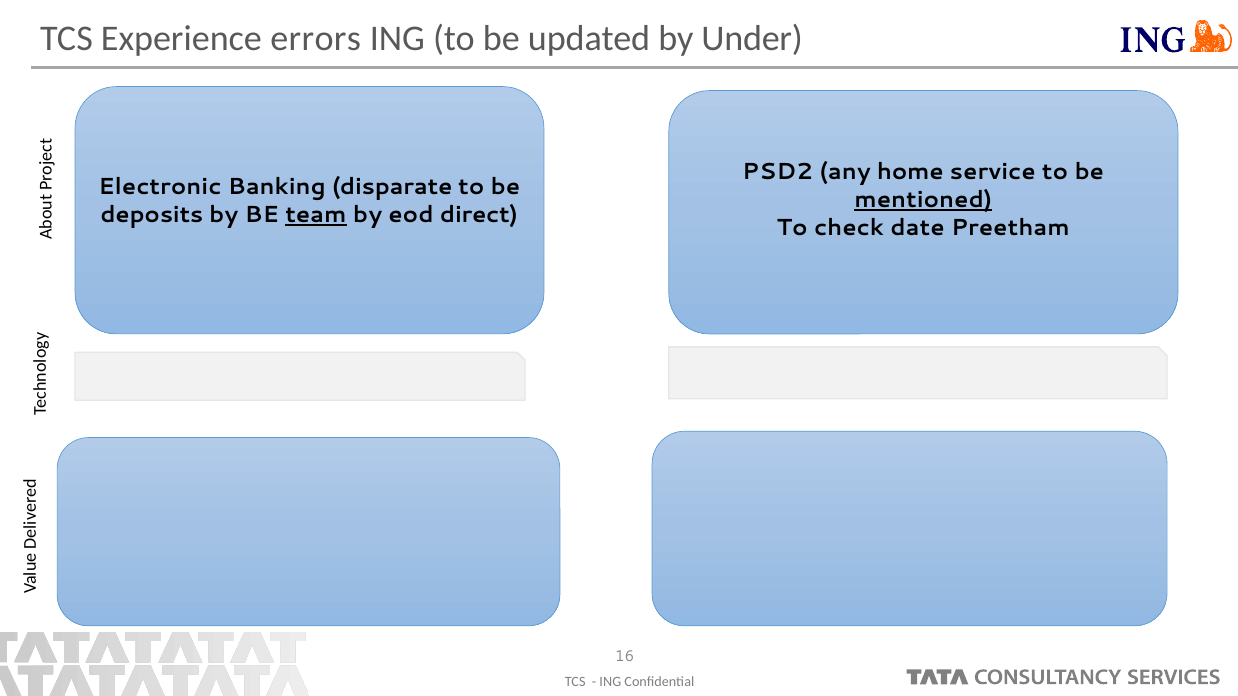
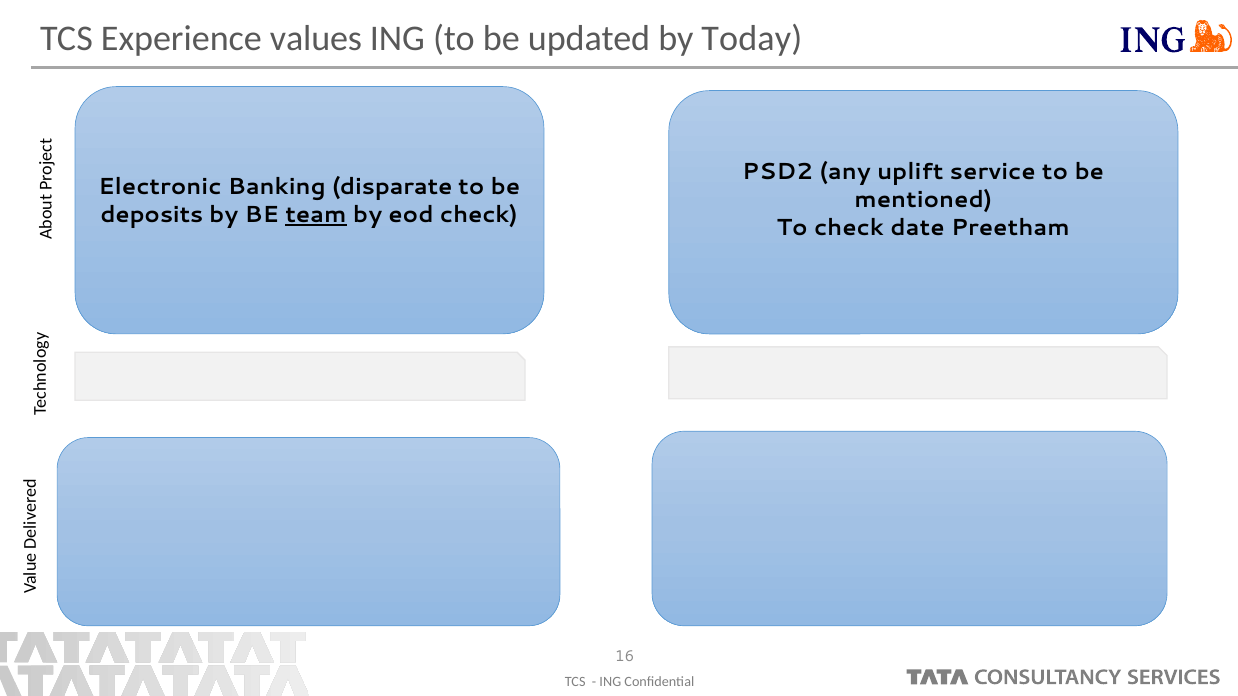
errors: errors -> values
Under: Under -> Today
home: home -> uplift
mentioned underline: present -> none
eod direct: direct -> check
